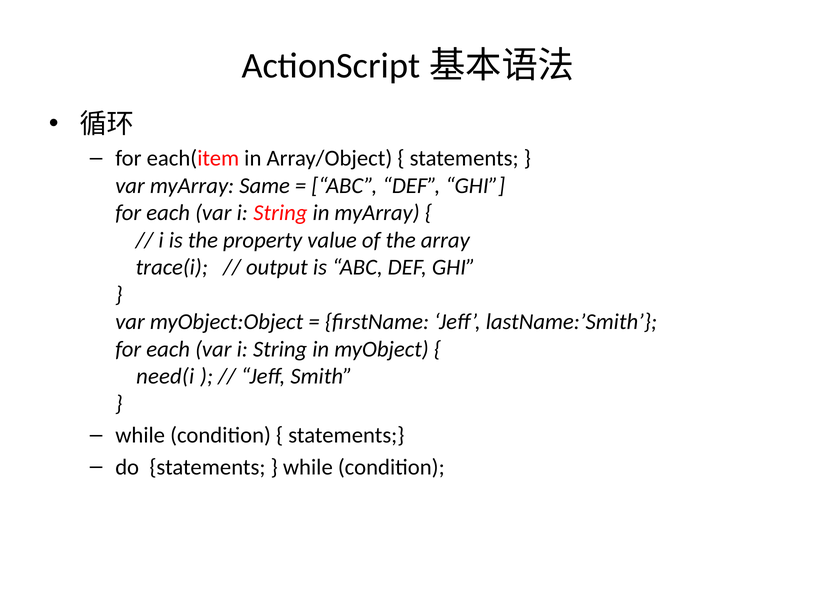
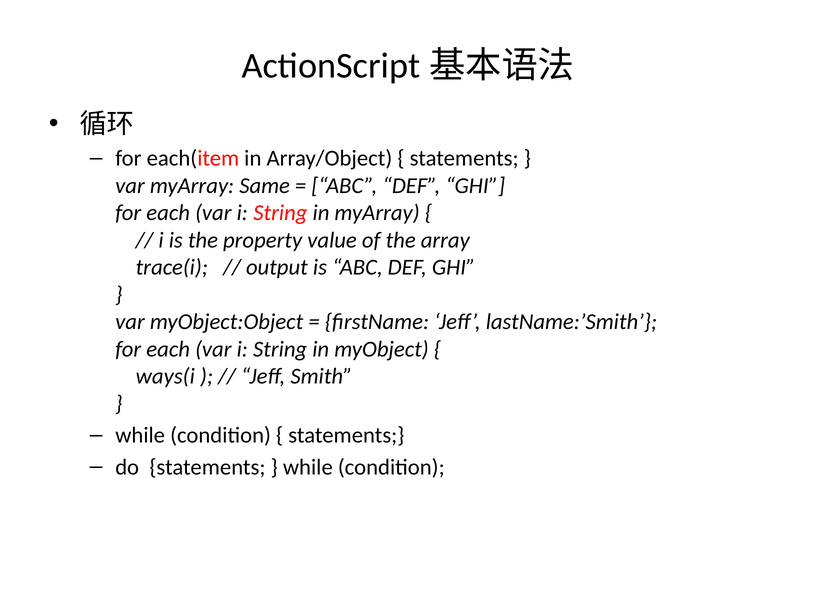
need(i: need(i -> ways(i
